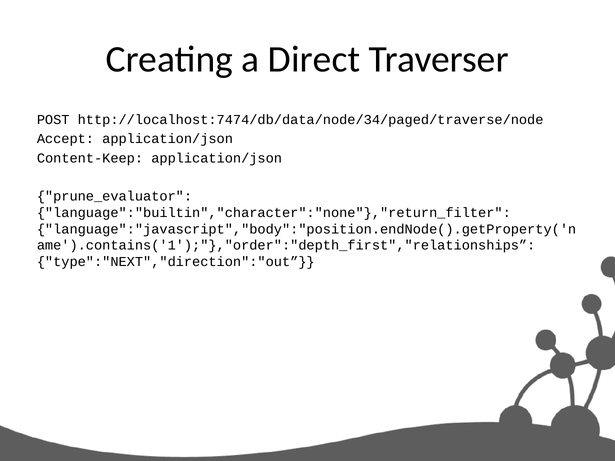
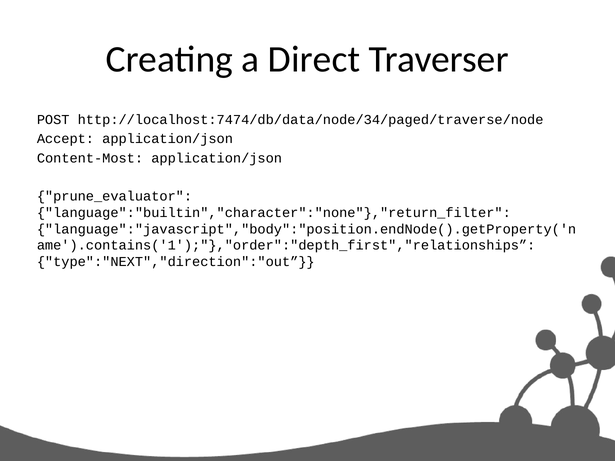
Content-Keep: Content-Keep -> Content-Most
